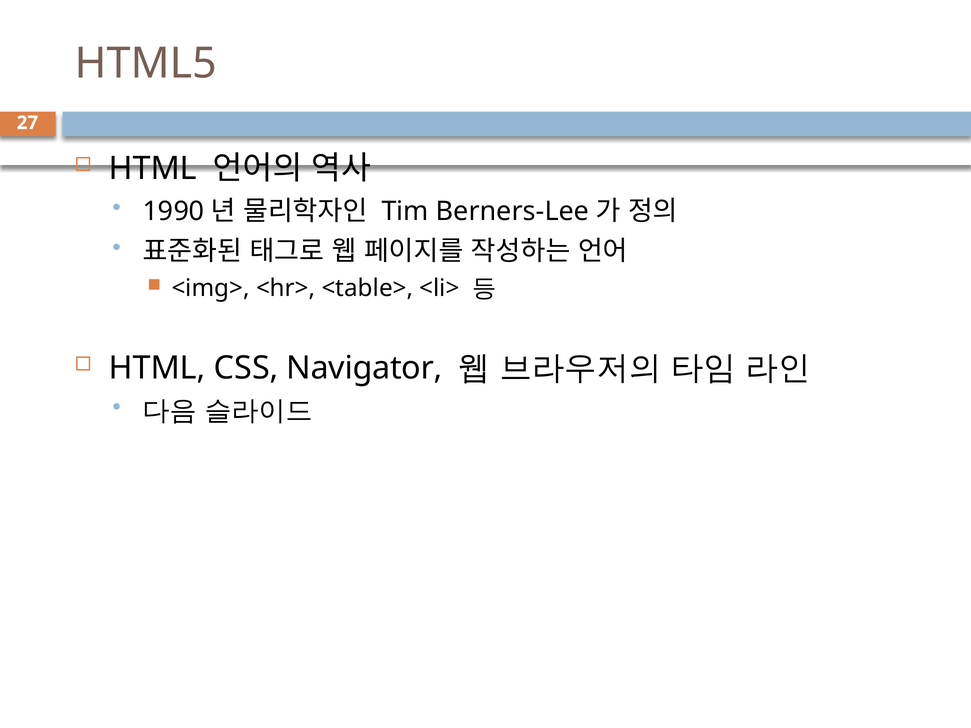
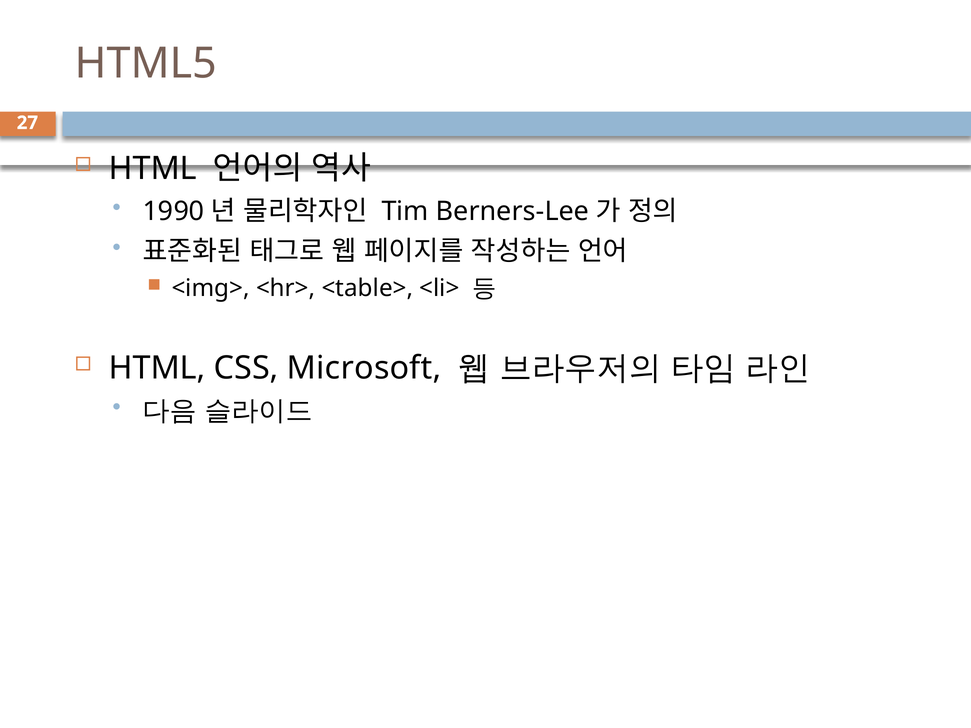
Navigator: Navigator -> Microsoft
